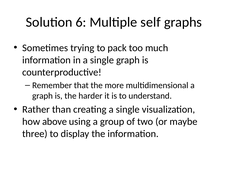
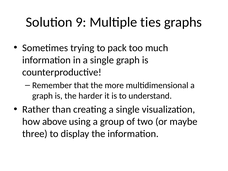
6: 6 -> 9
self: self -> ties
